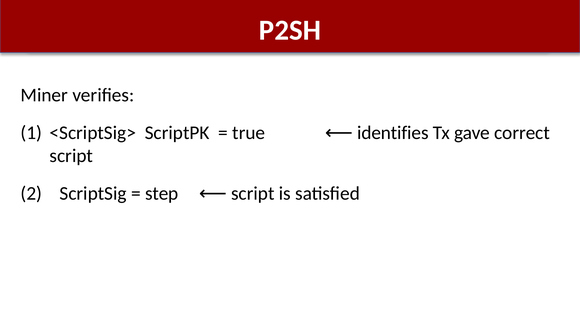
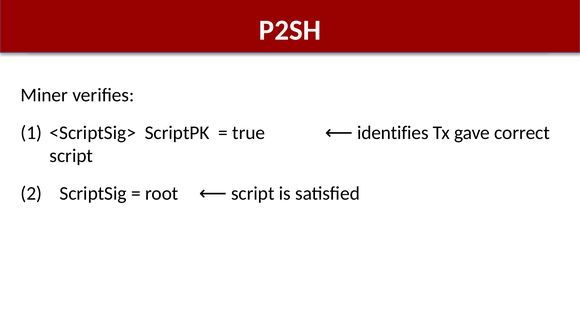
step: step -> root
